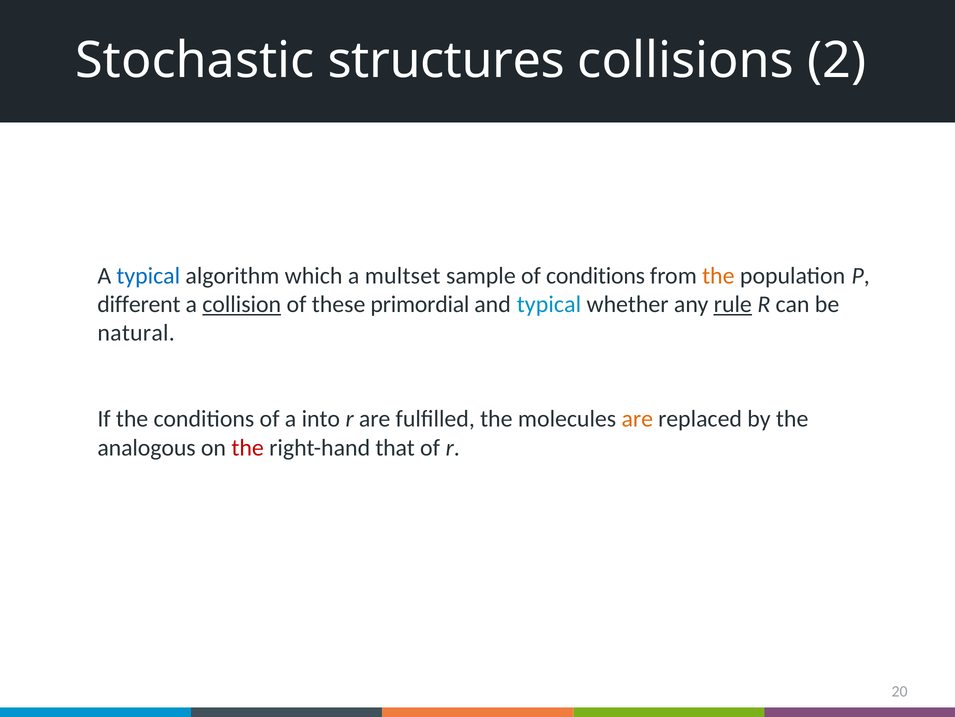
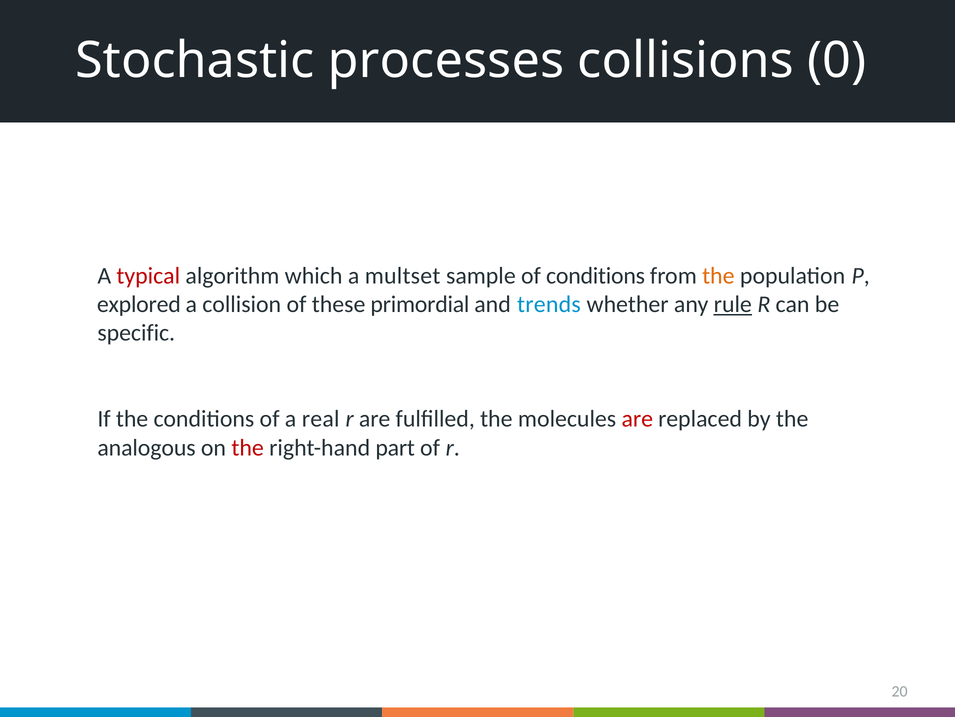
structures: structures -> processes
2: 2 -> 0
typical at (148, 275) colour: blue -> red
different: different -> explored
collision underline: present -> none
and typical: typical -> trends
natural: natural -> specific
into: into -> real
are at (637, 419) colour: orange -> red
that: that -> part
